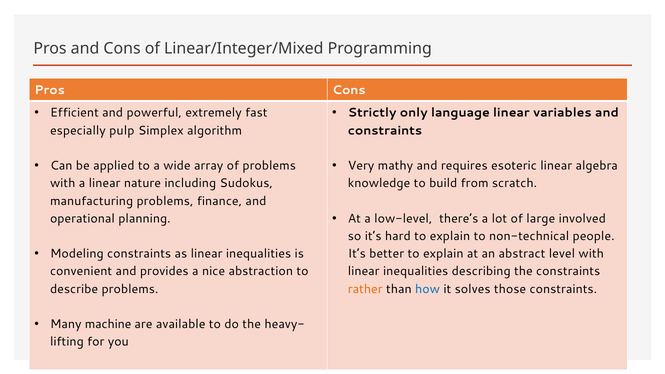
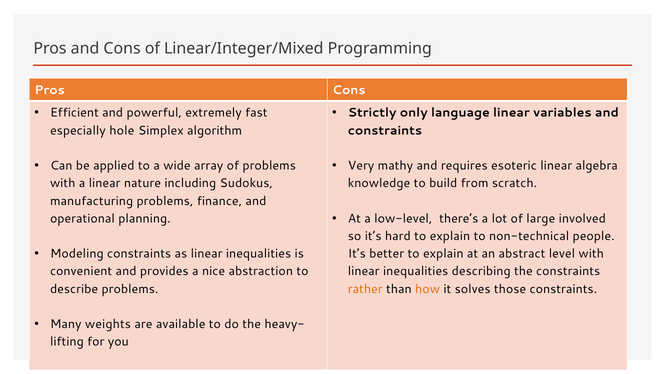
pulp: pulp -> hole
how colour: blue -> orange
machine: machine -> weights
